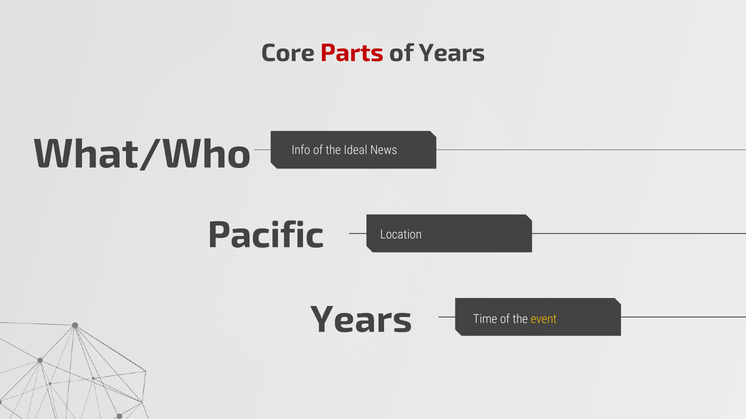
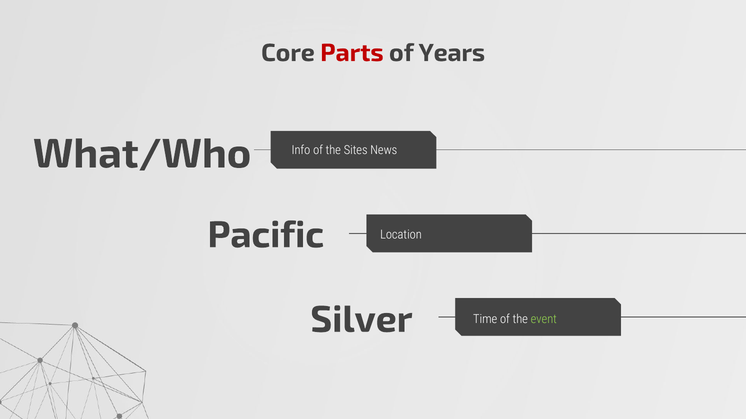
Ideal: Ideal -> Sites
Years at (361, 320): Years -> Silver
event colour: yellow -> light green
